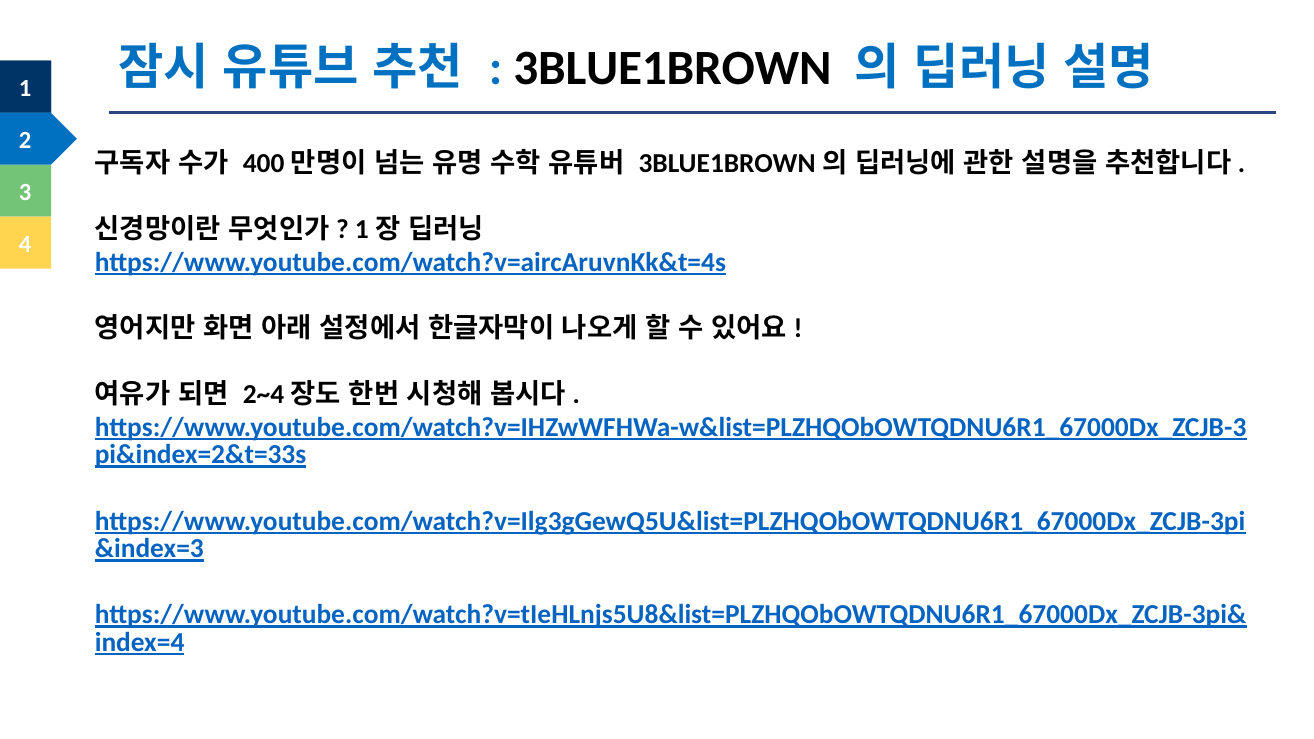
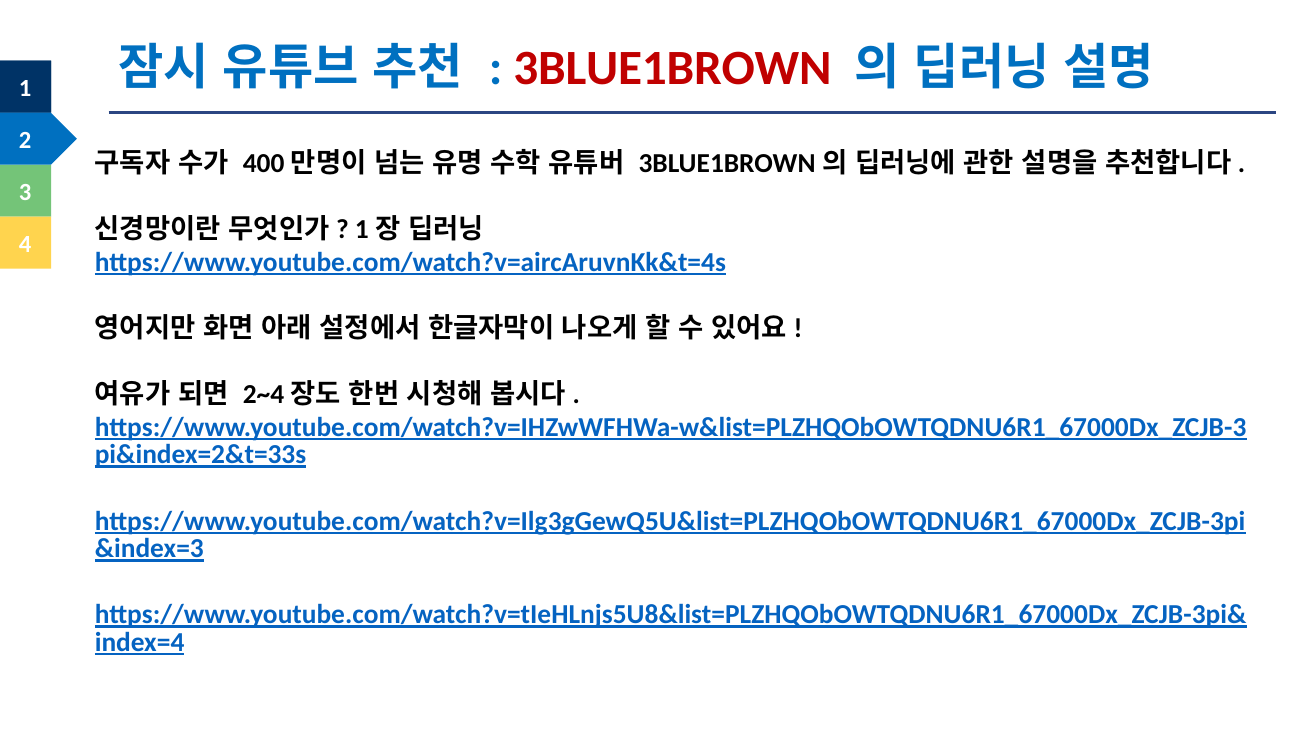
3BLUE1BROWN colour: black -> red
